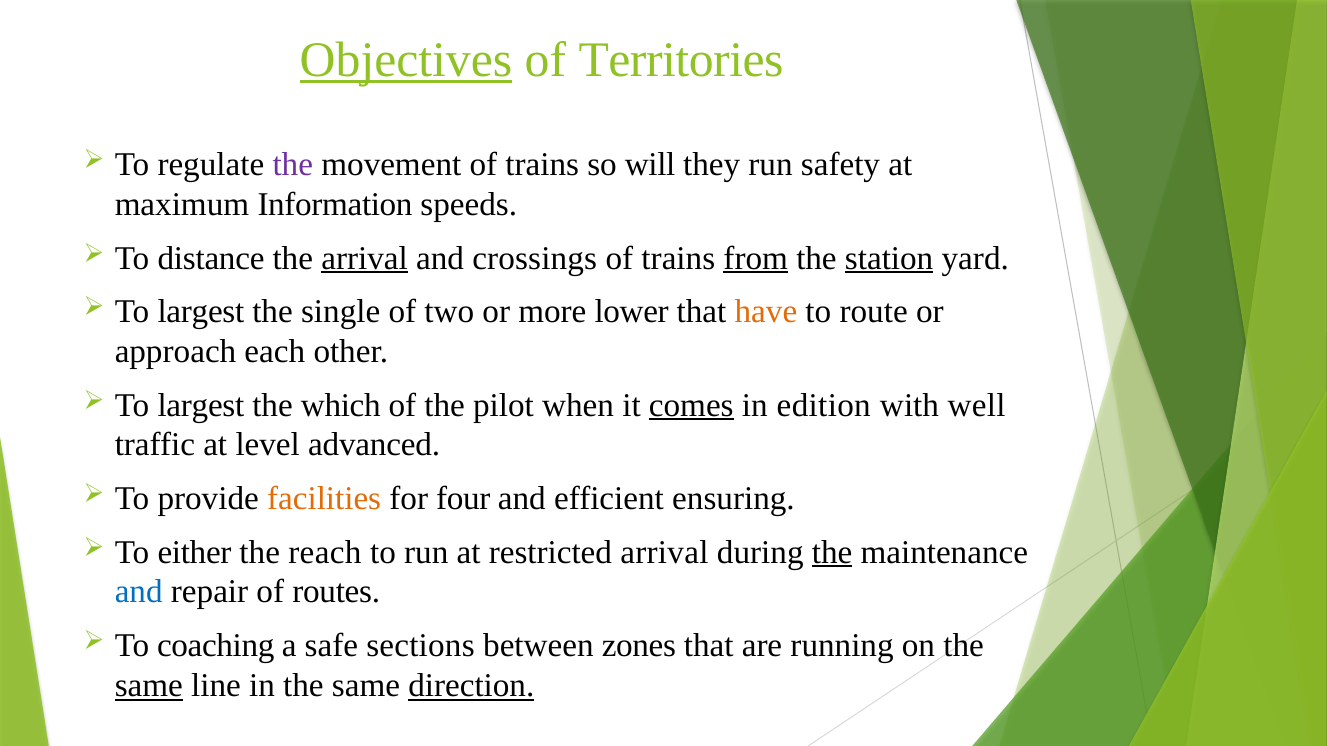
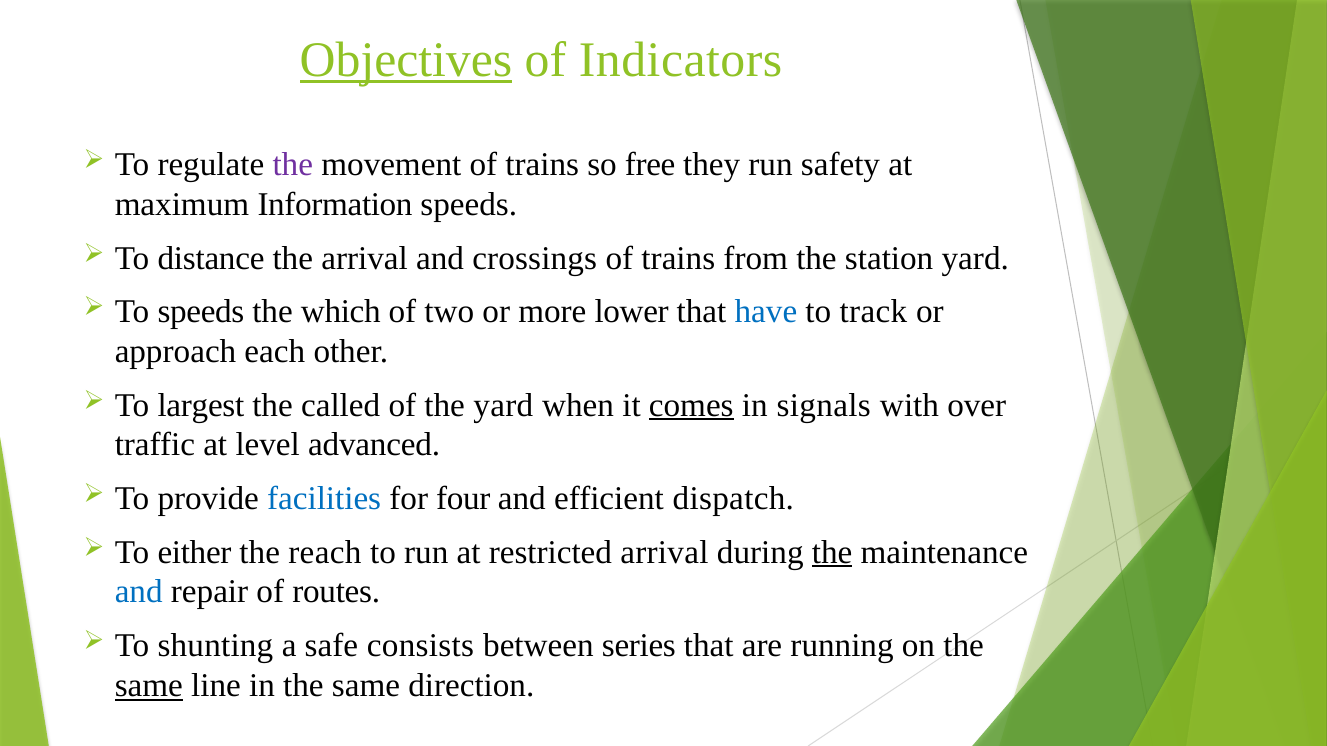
Territories: Territories -> Indicators
will: will -> free
arrival at (365, 258) underline: present -> none
from underline: present -> none
station underline: present -> none
largest at (201, 312): largest -> speeds
single: single -> which
have colour: orange -> blue
route: route -> track
which: which -> called
the pilot: pilot -> yard
edition: edition -> signals
well: well -> over
facilities colour: orange -> blue
ensuring: ensuring -> dispatch
coaching: coaching -> shunting
sections: sections -> consists
zones: zones -> series
direction underline: present -> none
